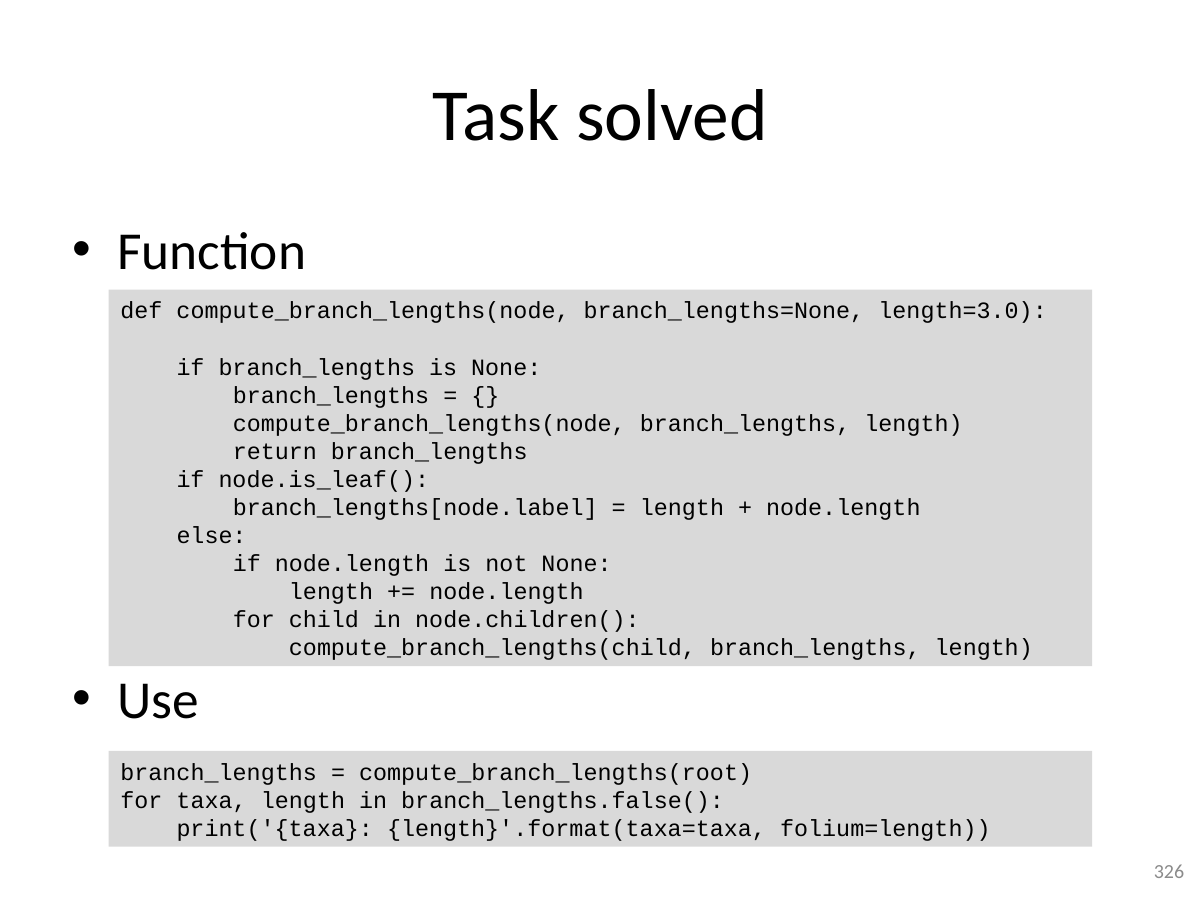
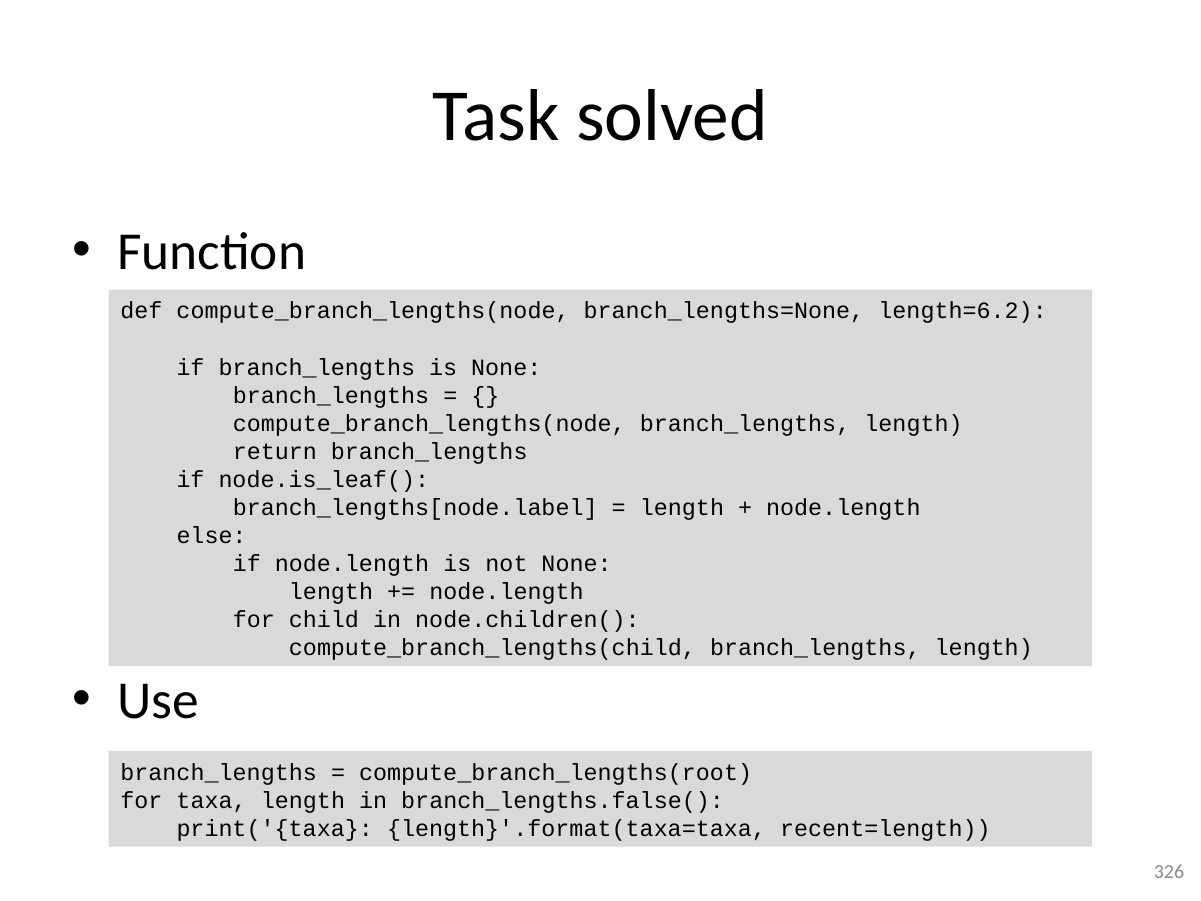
length=3.0: length=3.0 -> length=6.2
folium=length: folium=length -> recent=length
